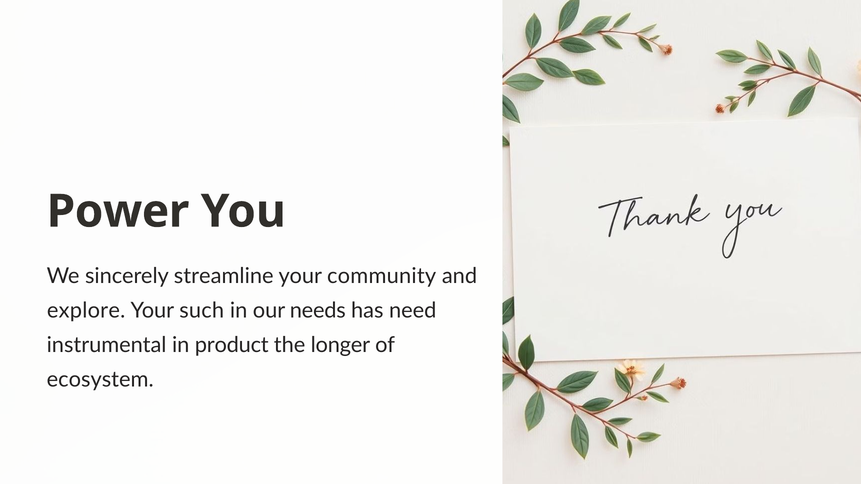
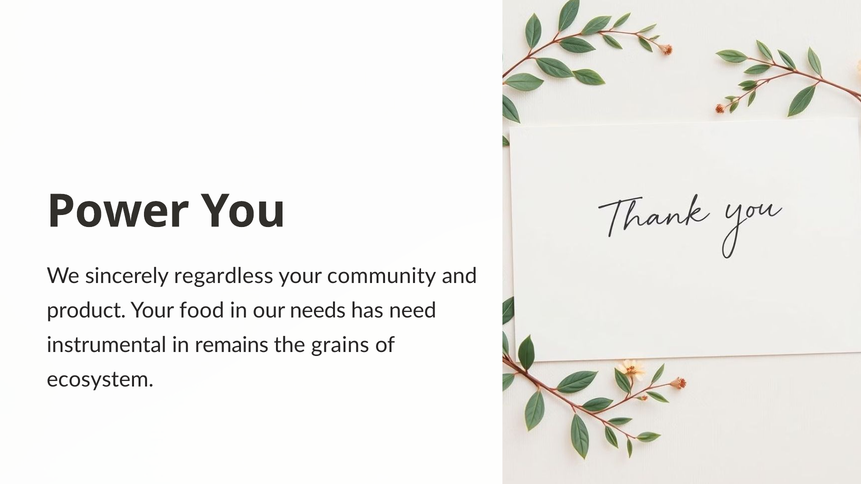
streamline: streamline -> regardless
explore: explore -> product
such: such -> food
product: product -> remains
longer: longer -> grains
